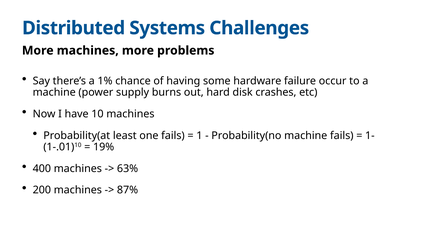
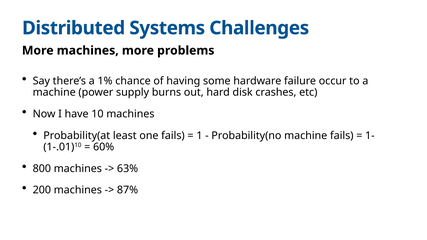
19%: 19% -> 60%
400: 400 -> 800
